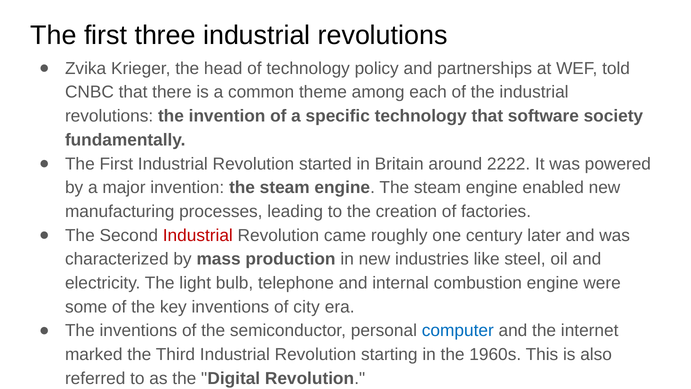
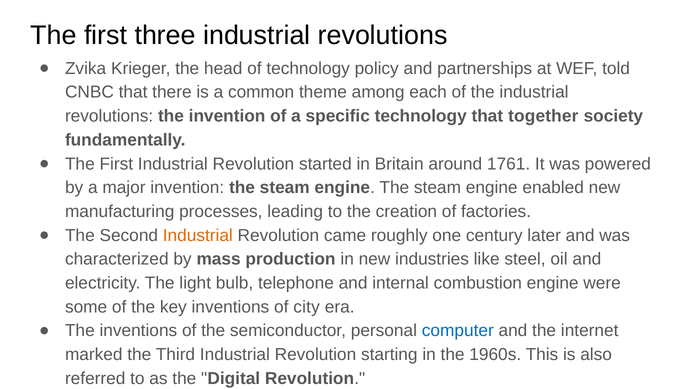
software: software -> together
2222: 2222 -> 1761
Industrial at (198, 235) colour: red -> orange
